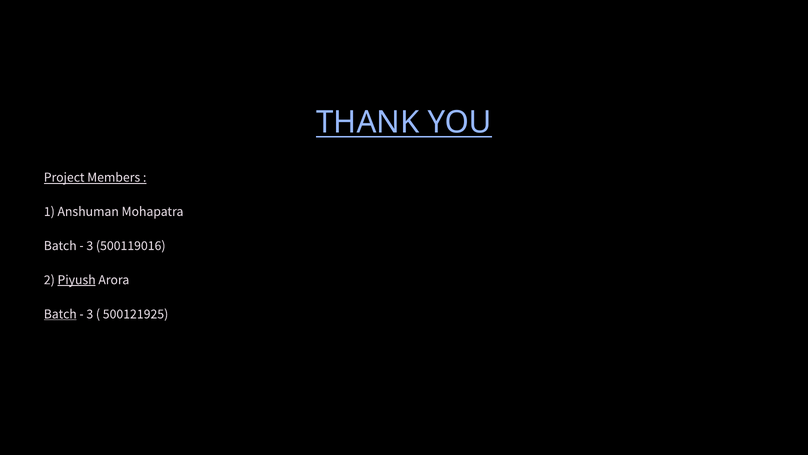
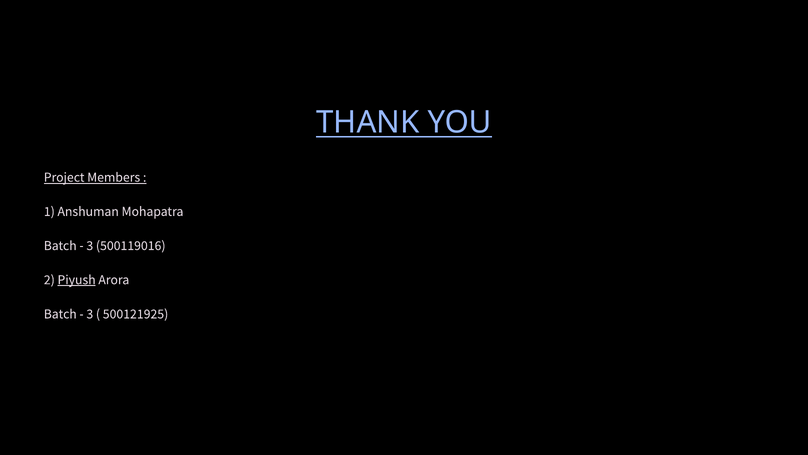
Batch at (60, 314) underline: present -> none
